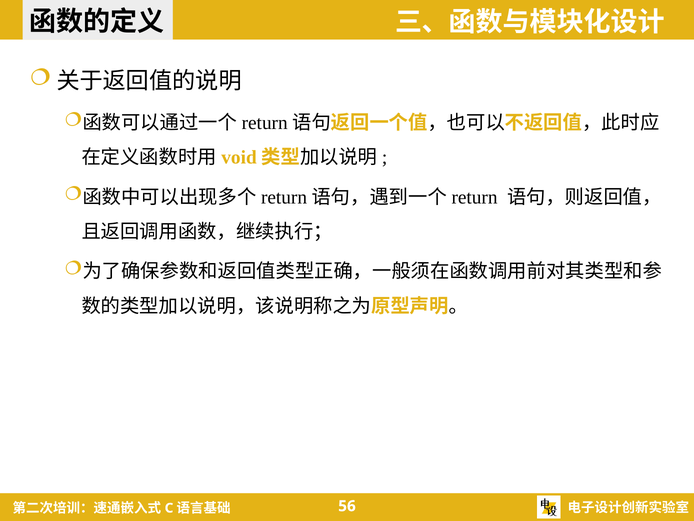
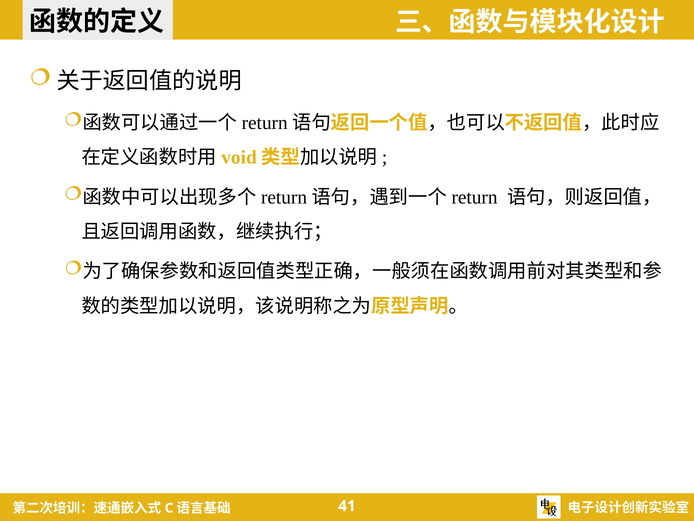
56: 56 -> 41
